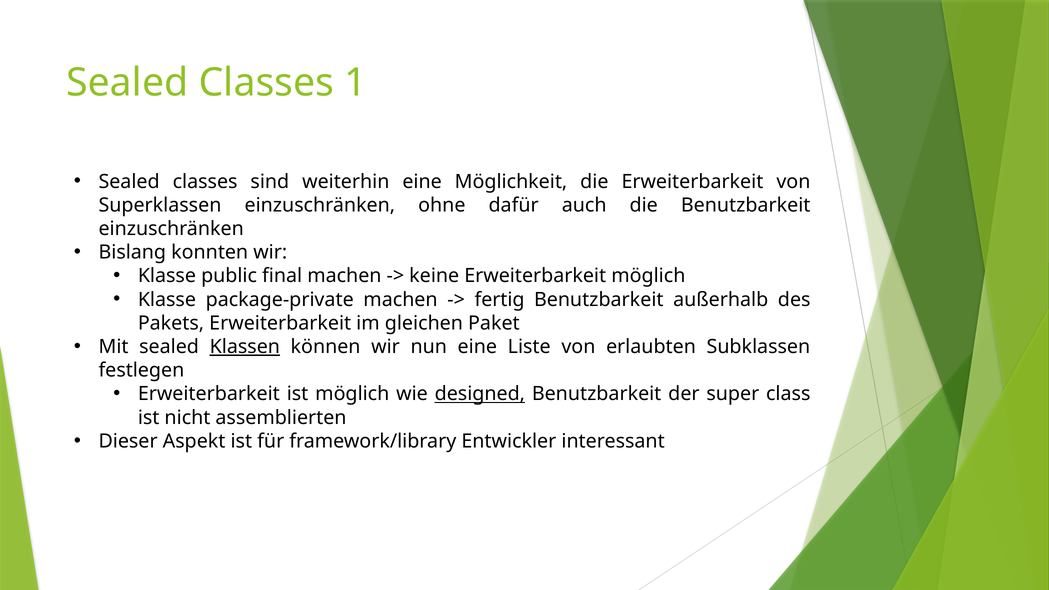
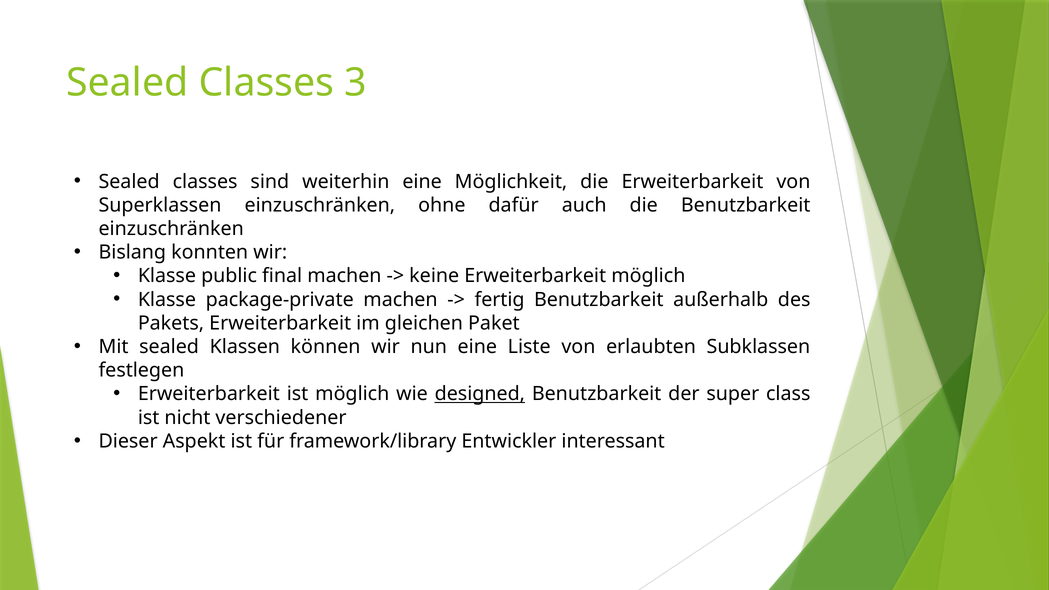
1: 1 -> 3
Klassen underline: present -> none
assemblierten: assemblierten -> verschiedener
